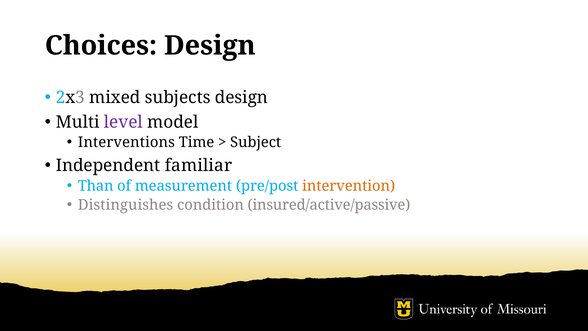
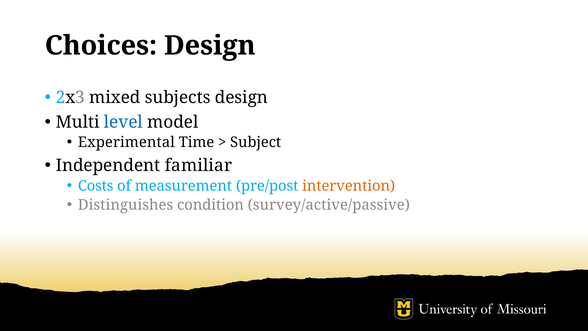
level colour: purple -> blue
Interventions: Interventions -> Experimental
Than: Than -> Costs
insured/active/passive: insured/active/passive -> survey/active/passive
